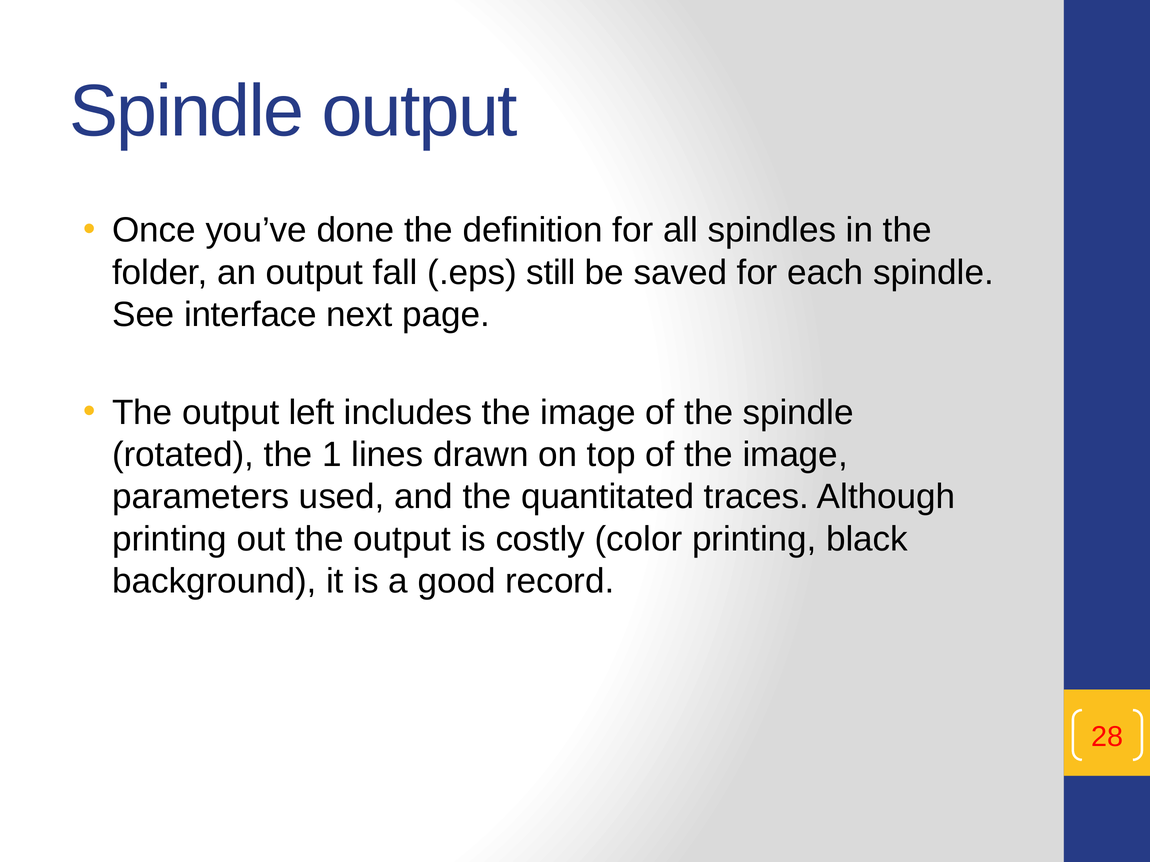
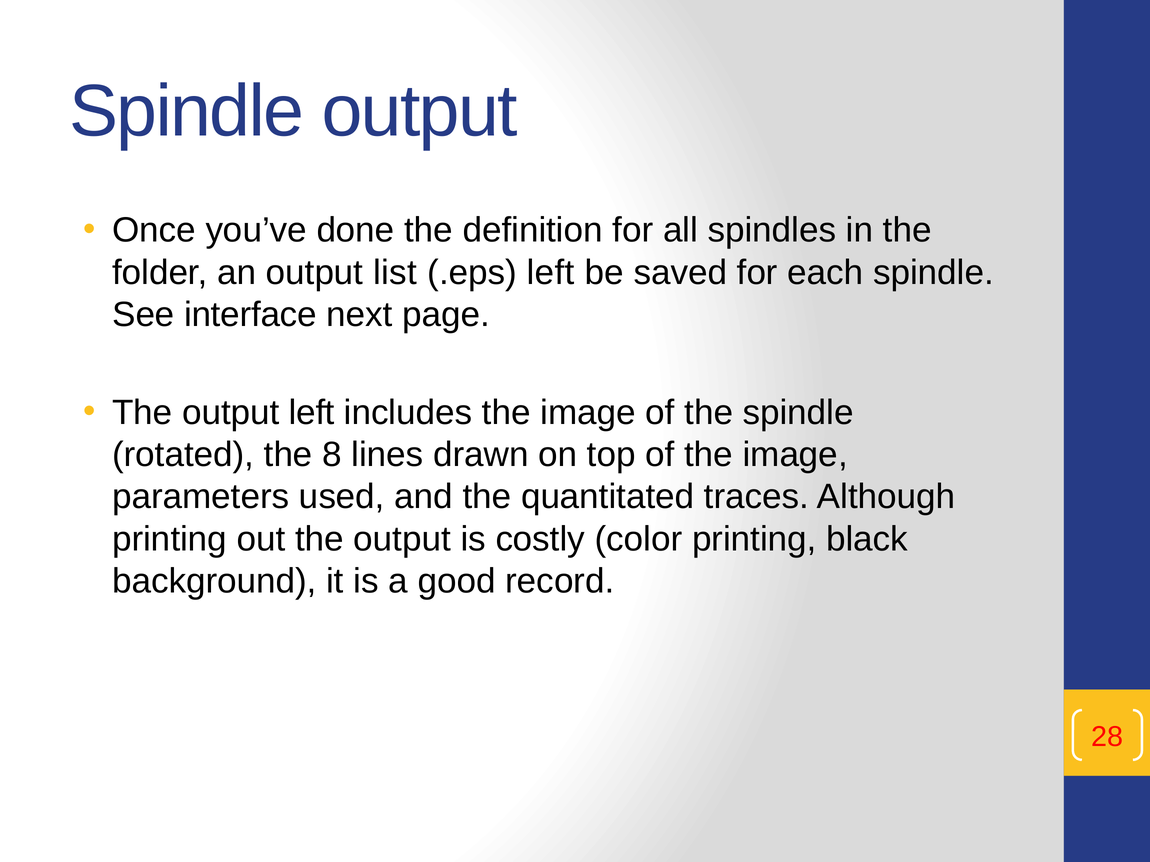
fall: fall -> list
.eps still: still -> left
1: 1 -> 8
